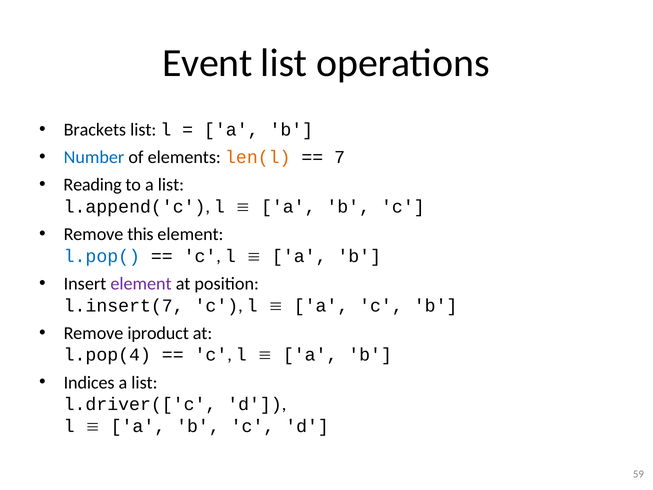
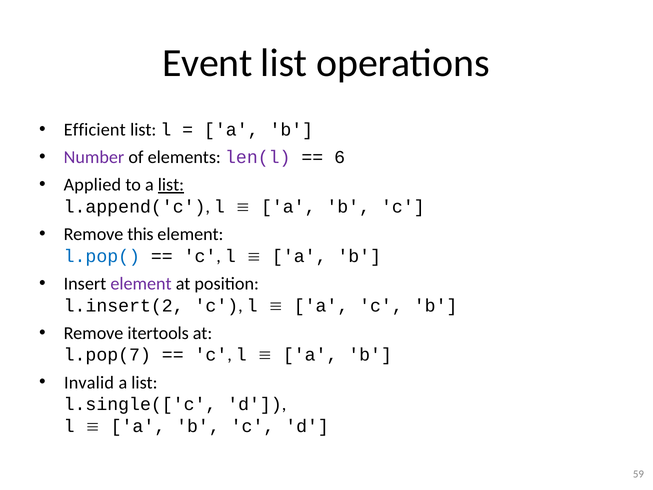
Brackets: Brackets -> Efficient
Number colour: blue -> purple
len(l colour: orange -> purple
7: 7 -> 6
Reading: Reading -> Applied
list at (171, 185) underline: none -> present
l.insert(7: l.insert(7 -> l.insert(2
iproduct: iproduct -> itertools
l.pop(4: l.pop(4 -> l.pop(7
Indices: Indices -> Invalid
l.driver(['c: l.driver(['c -> l.single(['c
